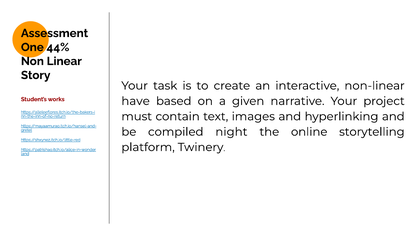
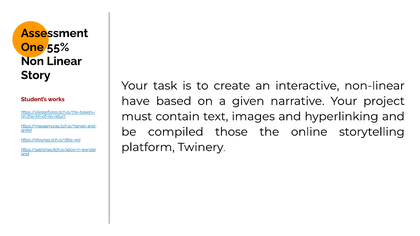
44%: 44% -> 55%
night: night -> those
